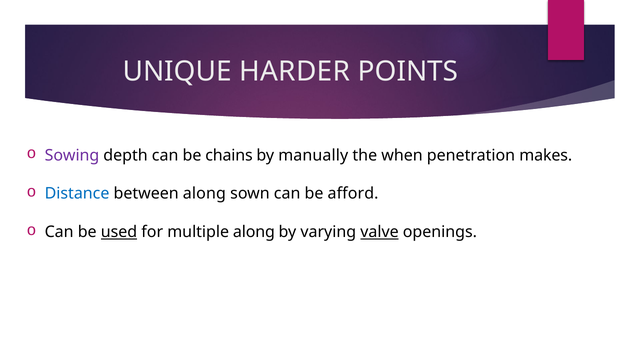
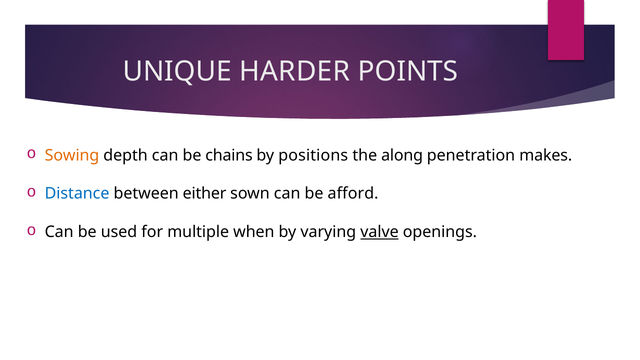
Sowing colour: purple -> orange
manually: manually -> positions
when: when -> along
between along: along -> either
used underline: present -> none
multiple along: along -> when
